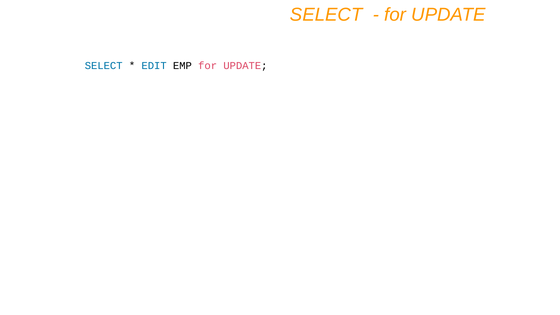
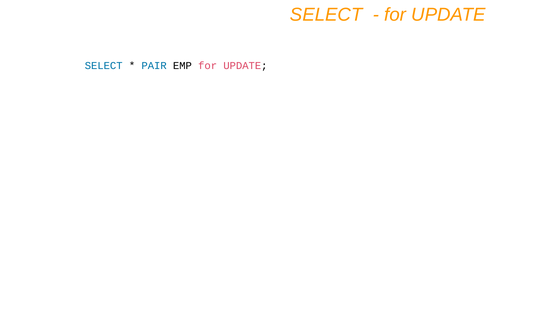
EDIT: EDIT -> PAIR
